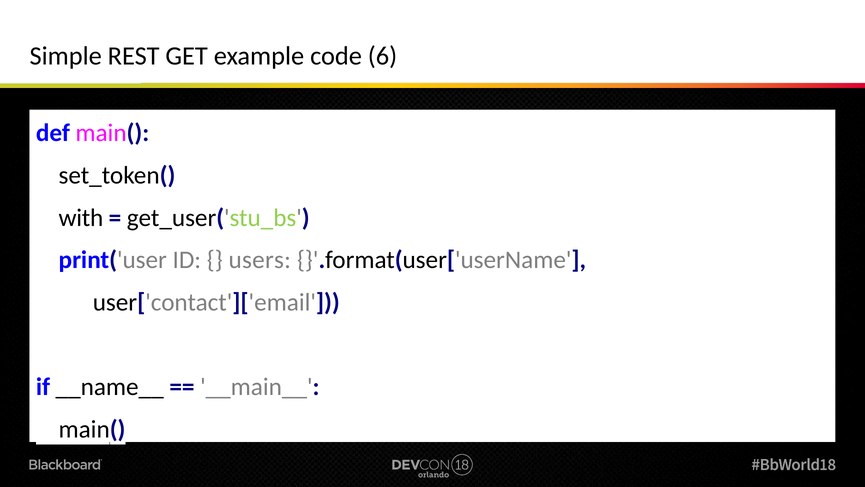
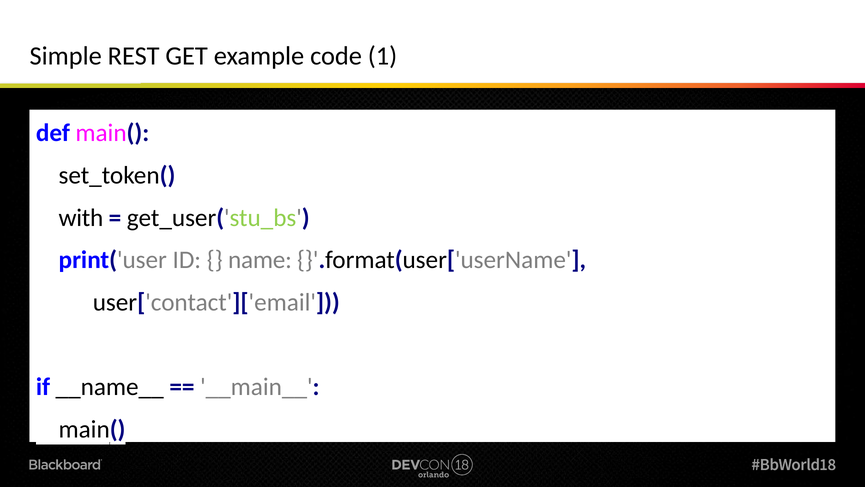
6: 6 -> 1
users: users -> name
